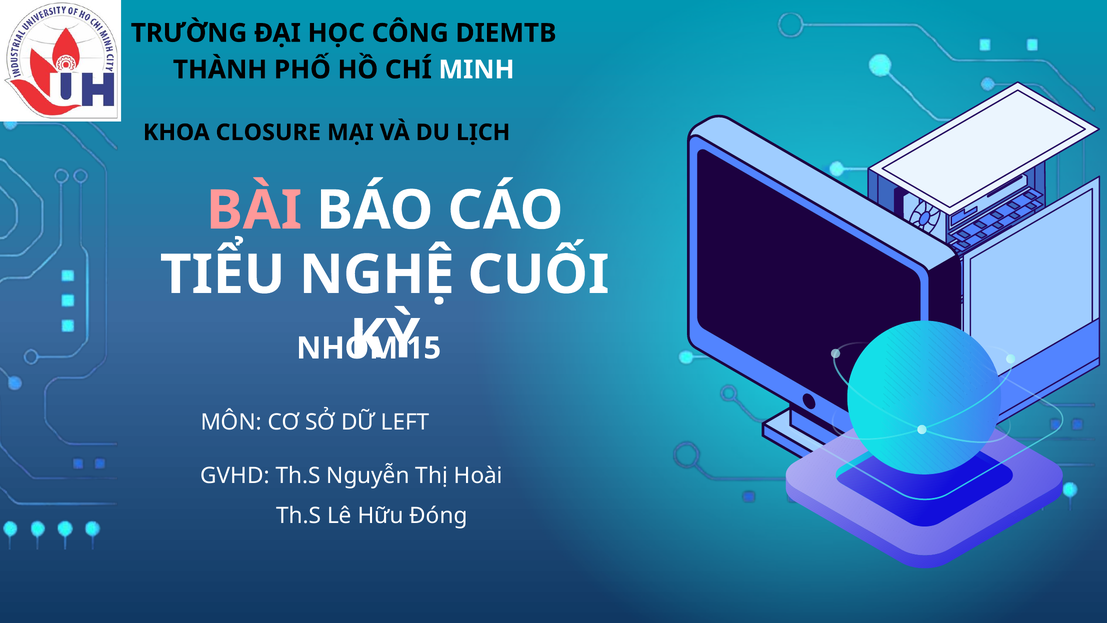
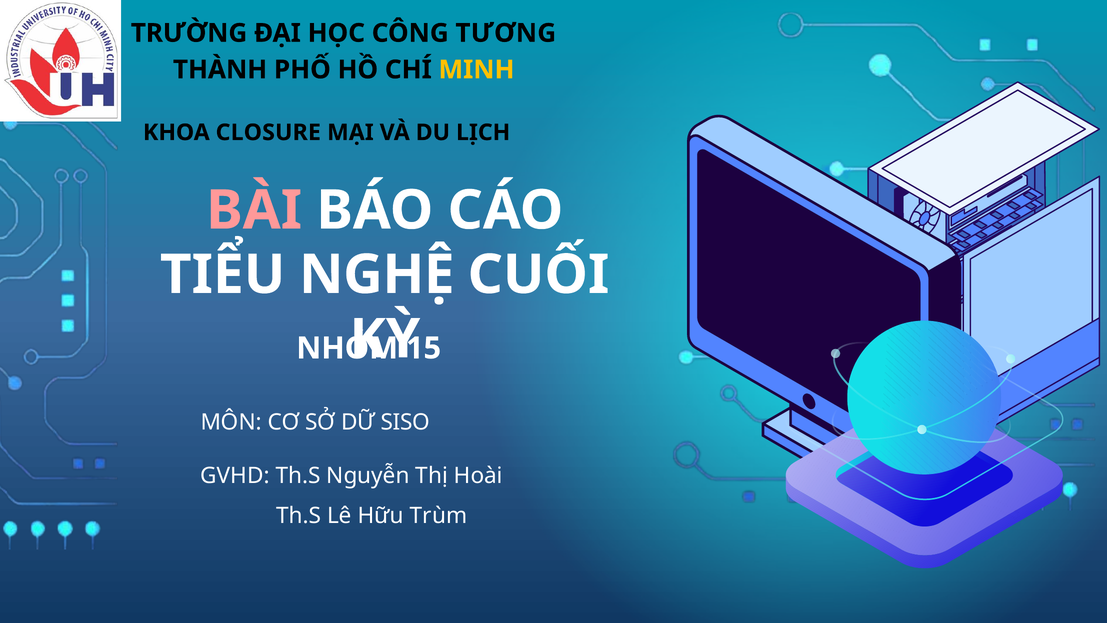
DIEMTB: DIEMTB -> TƯƠNG
MINH colour: white -> yellow
LEFT: LEFT -> SISO
Đóng: Đóng -> Trùm
